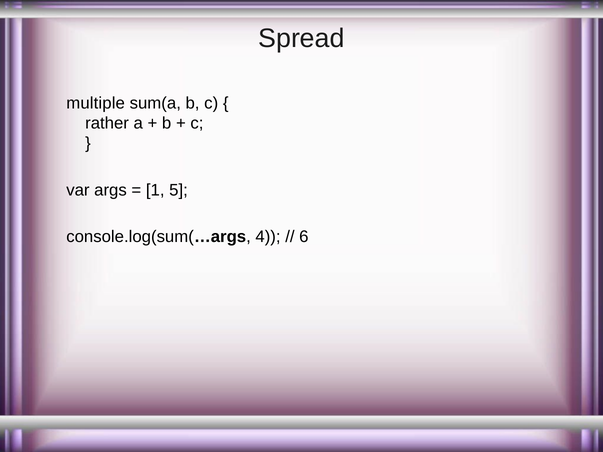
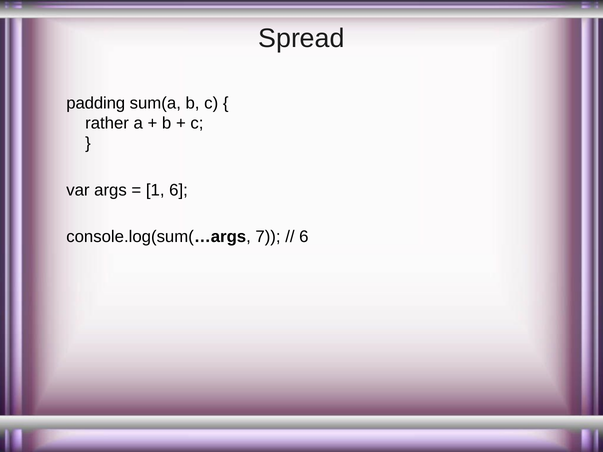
multiple: multiple -> padding
1 5: 5 -> 6
4: 4 -> 7
